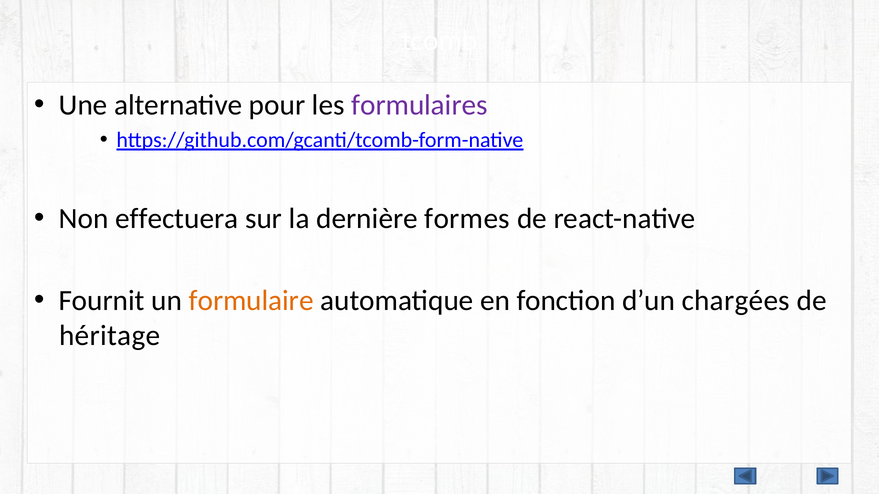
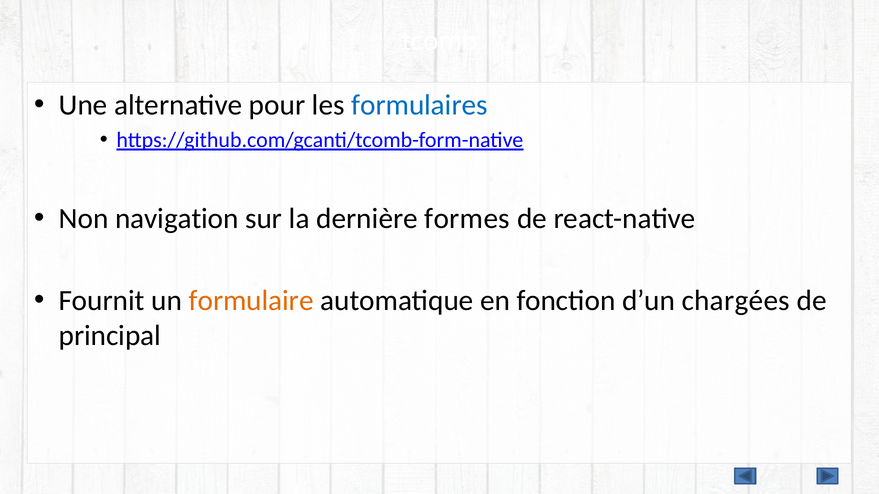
formulaires colour: purple -> blue
effectuera: effectuera -> navigation
héritage: héritage -> principal
